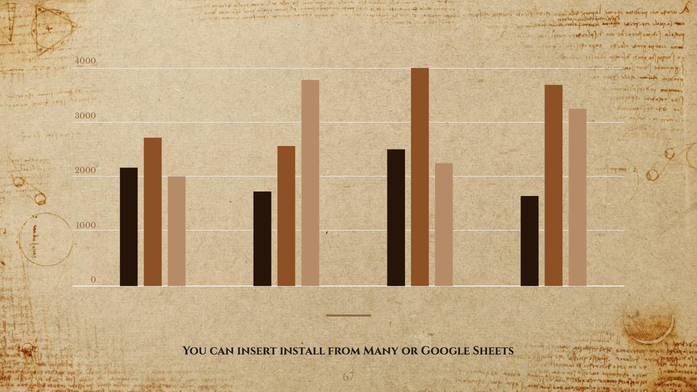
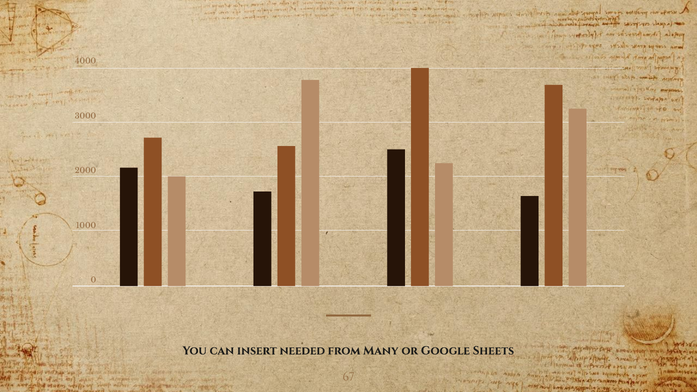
install: install -> needed
